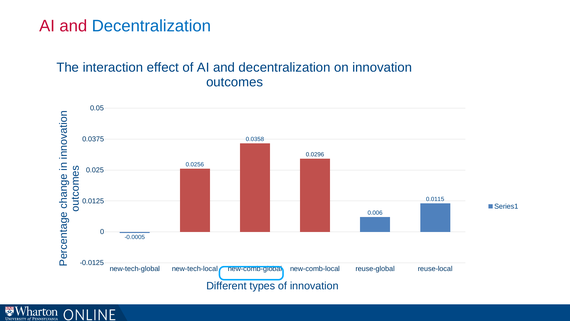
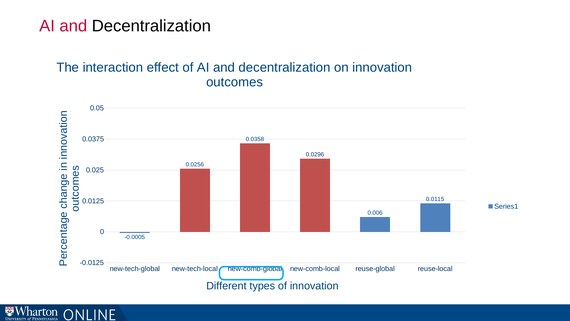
Decentralization at (151, 26) colour: blue -> black
